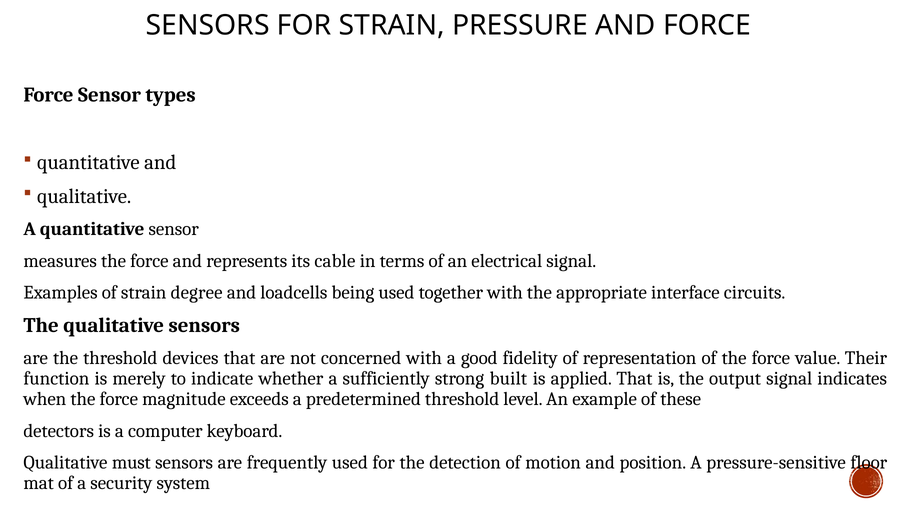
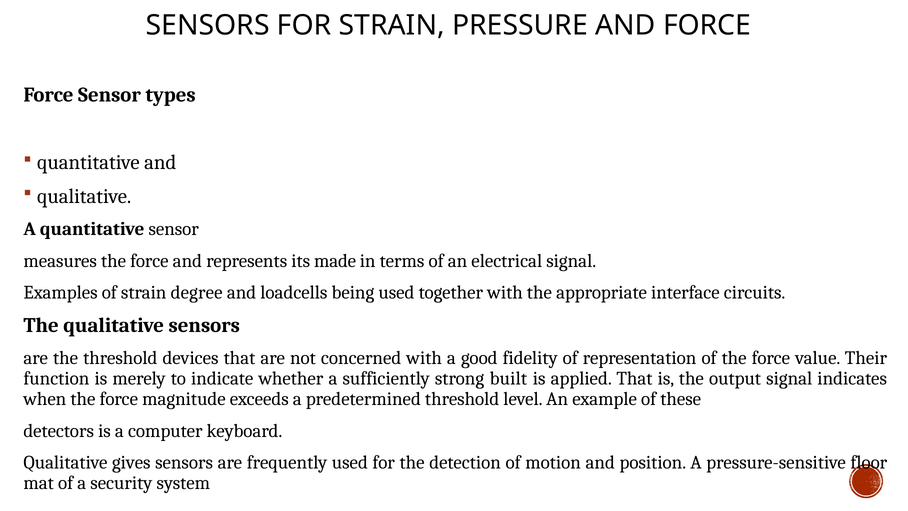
cable: cable -> made
must: must -> gives
